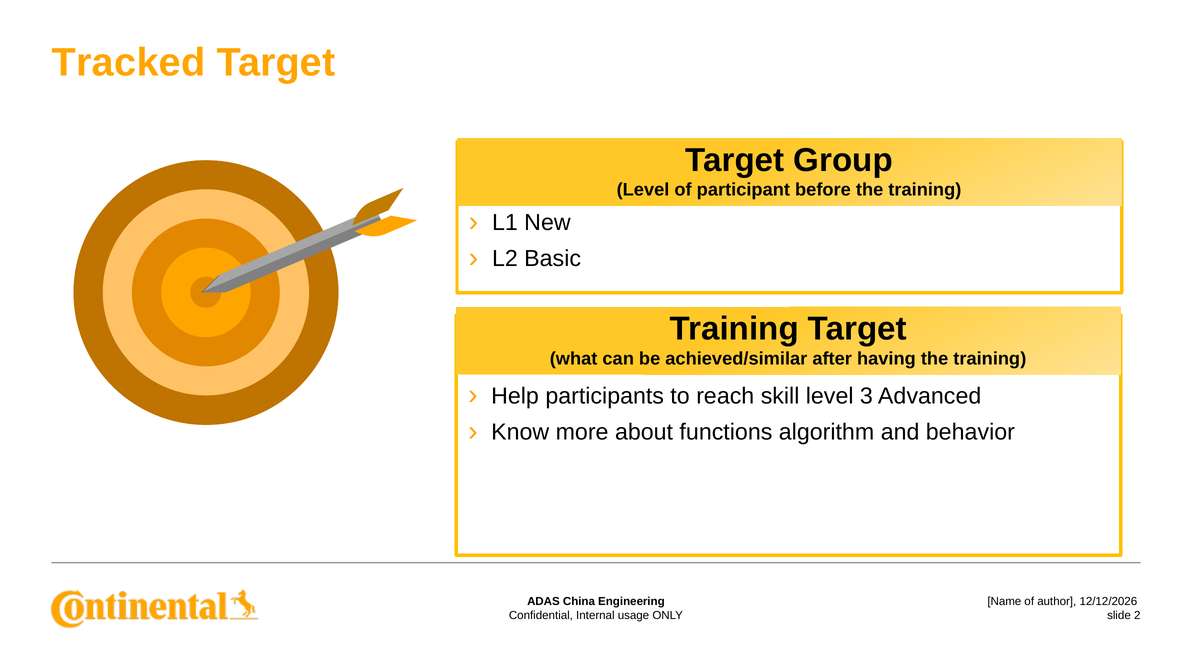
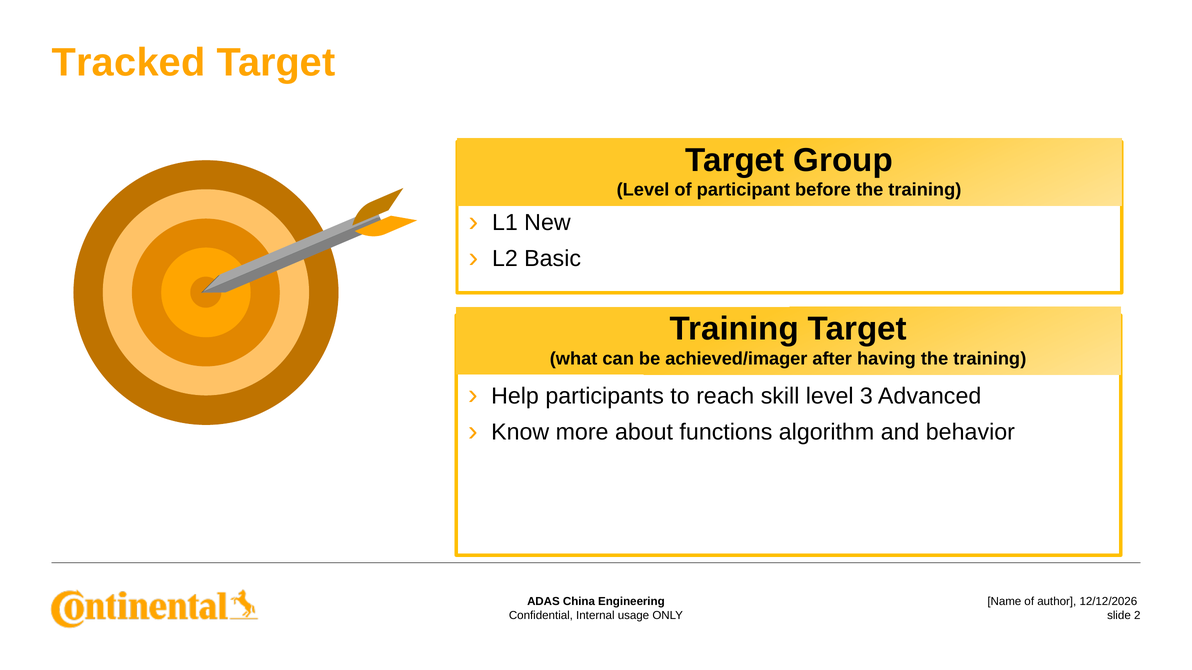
achieved/similar: achieved/similar -> achieved/imager
